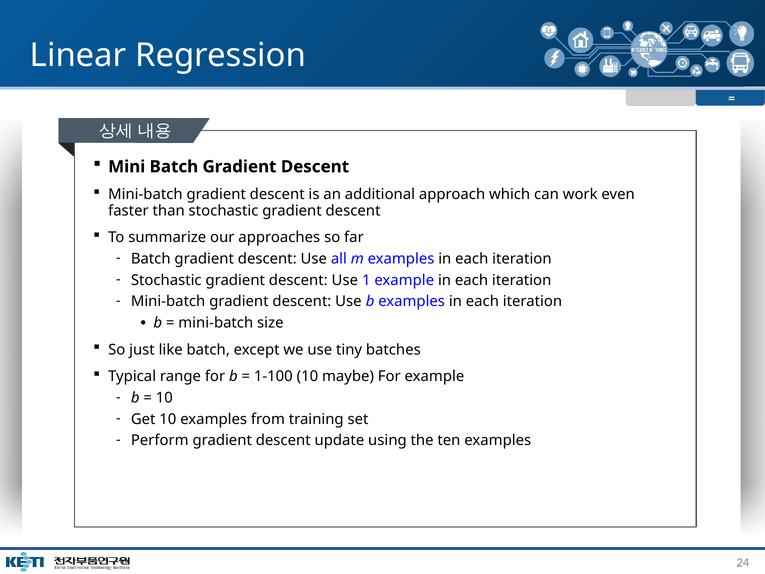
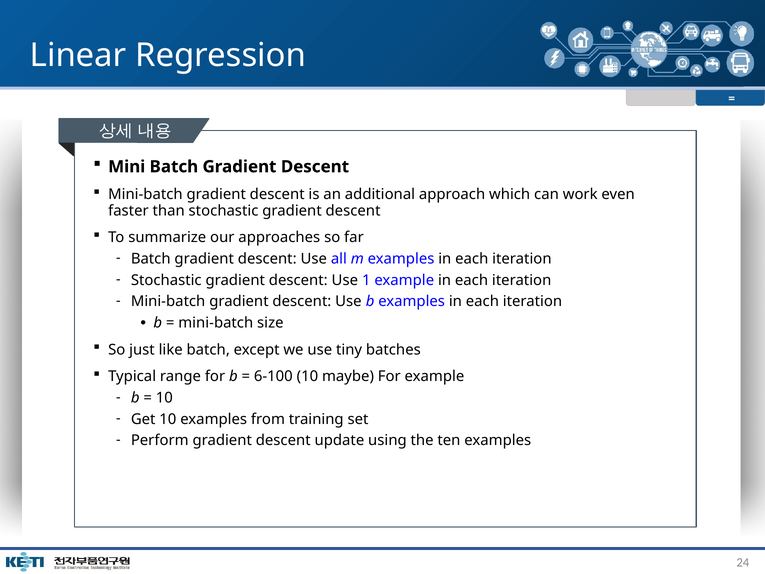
1-100: 1-100 -> 6-100
